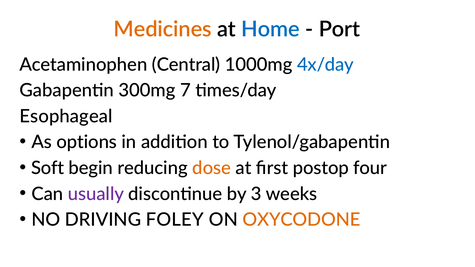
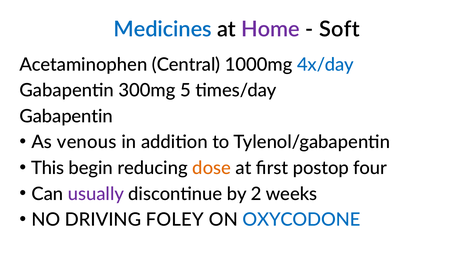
Medicines colour: orange -> blue
Home colour: blue -> purple
Port: Port -> Soft
7: 7 -> 5
Esophageal at (66, 116): Esophageal -> Gabapentin
options: options -> venous
Soft: Soft -> This
3: 3 -> 2
OXYCODONE colour: orange -> blue
